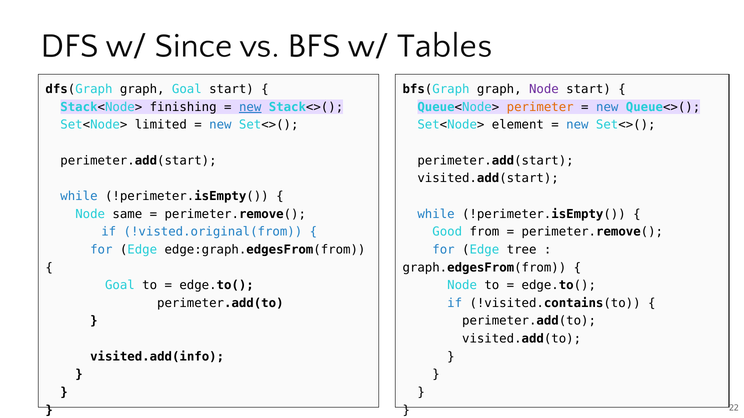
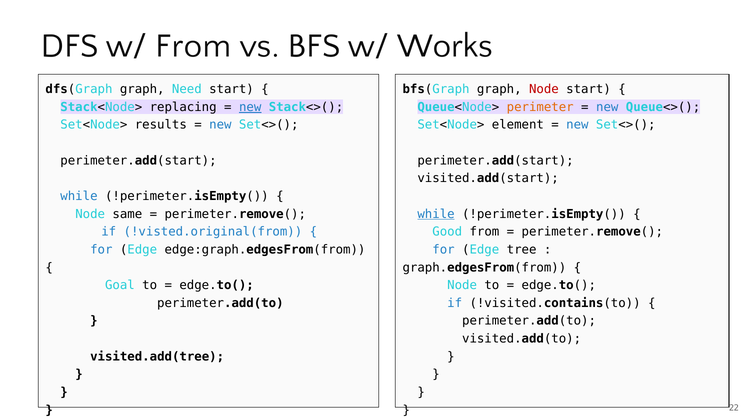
w/ Since: Since -> From
Tables: Tables -> Works
graph Goal: Goal -> Need
Node at (544, 89) colour: purple -> red
finishing: finishing -> replacing
limited: limited -> results
while at (436, 214) underline: none -> present
visited.add(info: visited.add(info -> visited.add(tree
